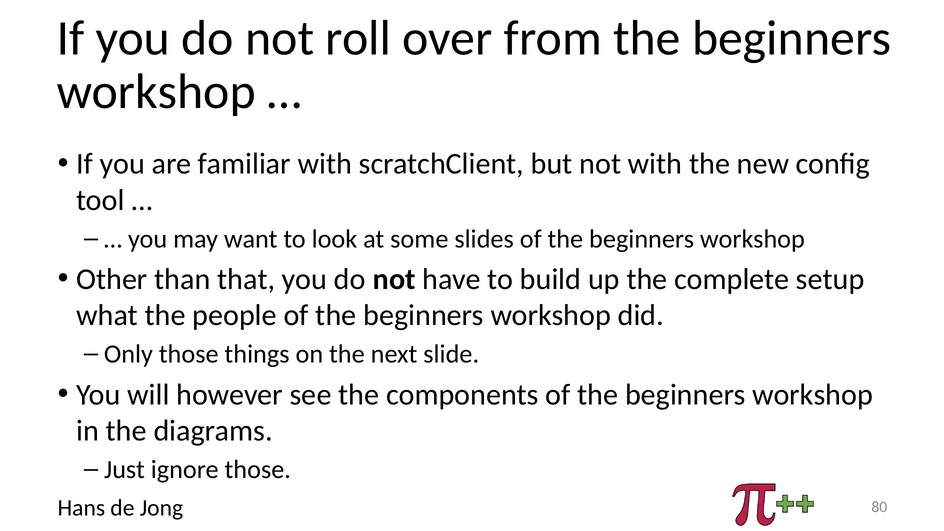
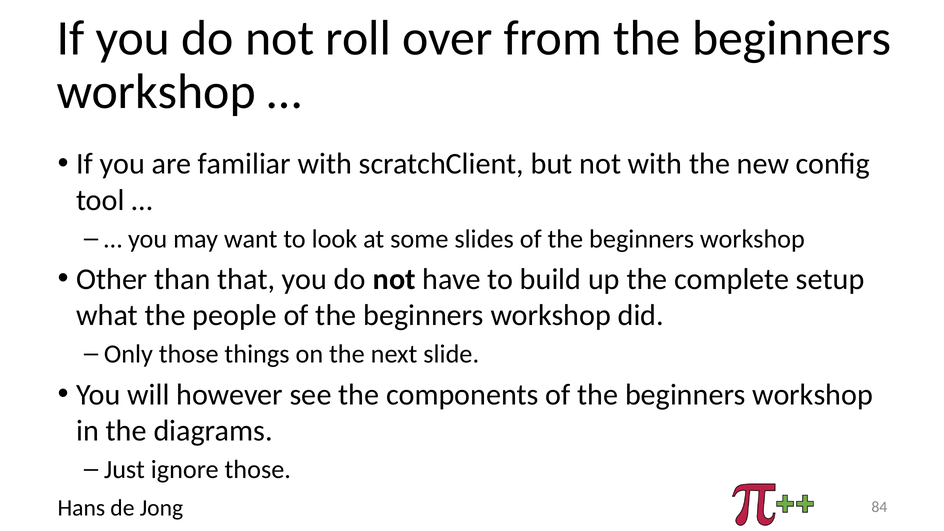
80: 80 -> 84
